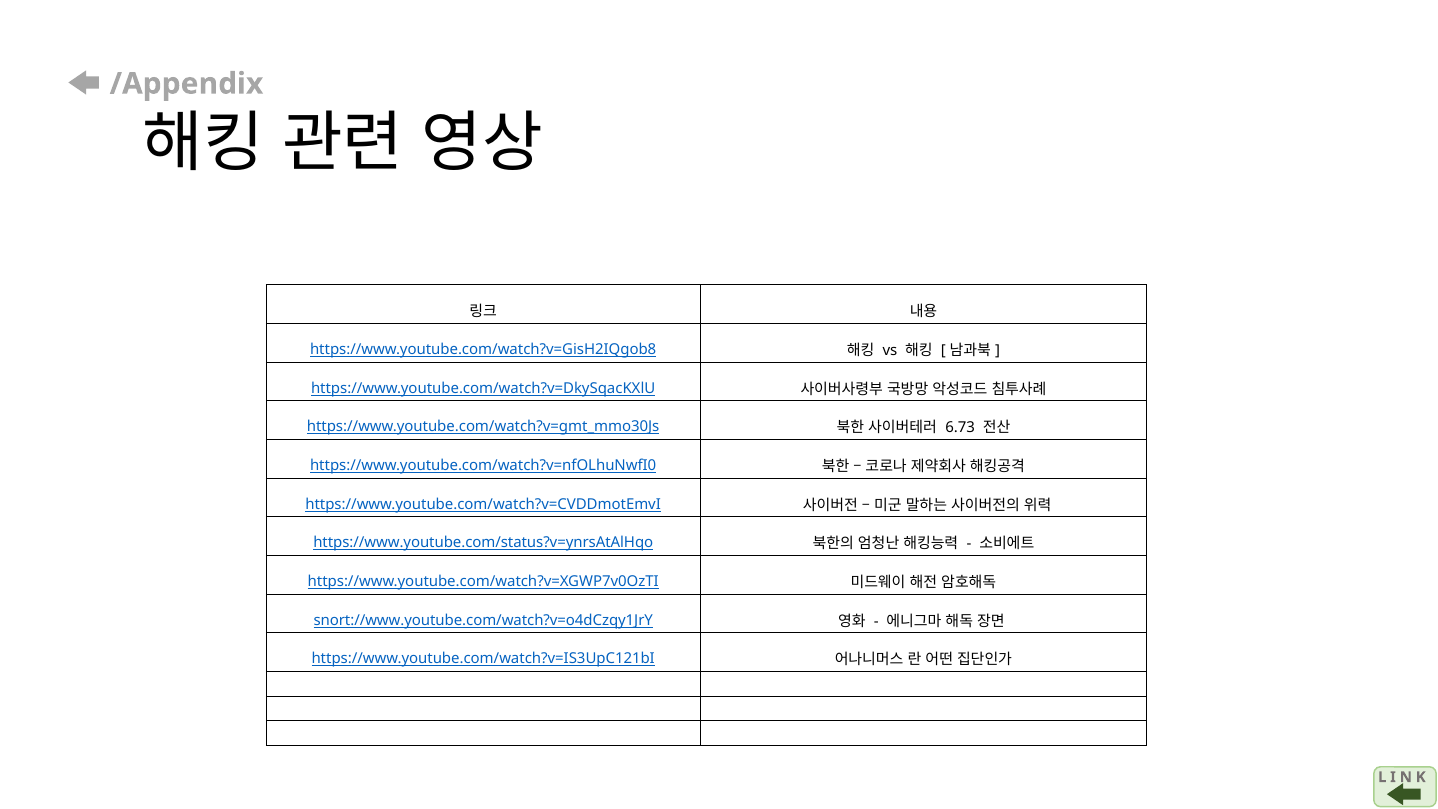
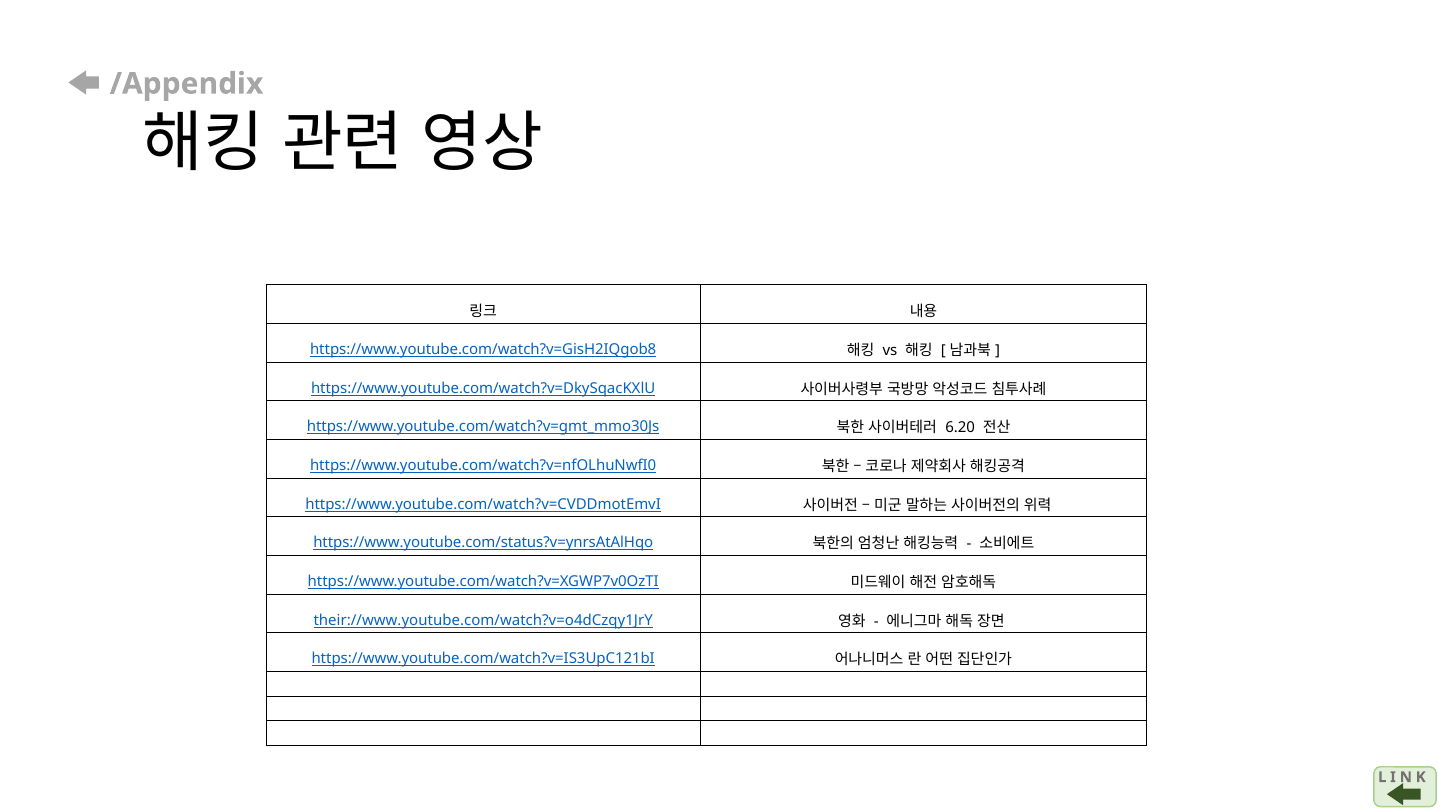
6.73: 6.73 -> 6.20
snort://www.youtube.com/watch?v=o4dCzqy1JrY: snort://www.youtube.com/watch?v=o4dCzqy1JrY -> their://www.youtube.com/watch?v=o4dCzqy1JrY
